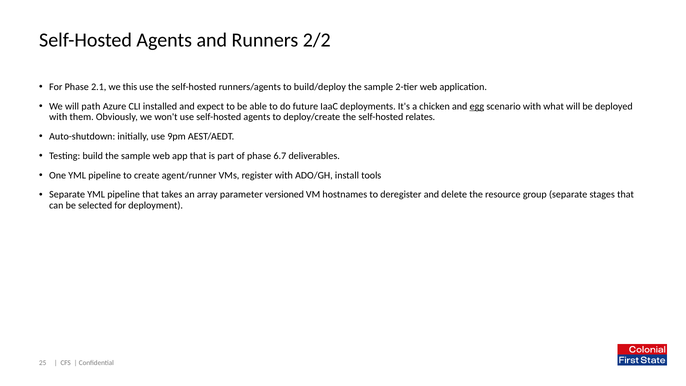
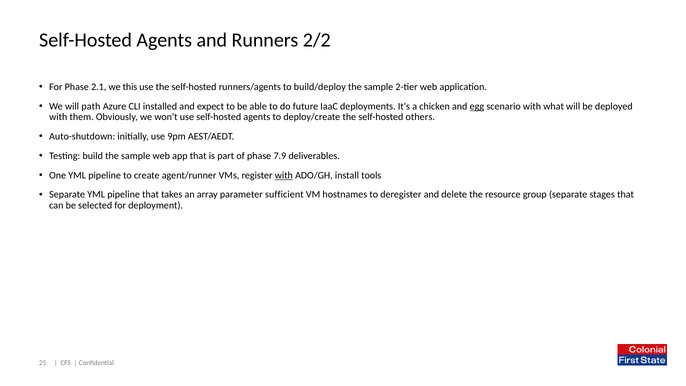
relates: relates -> others
6.7: 6.7 -> 7.9
with at (284, 175) underline: none -> present
versioned: versioned -> sufficient
